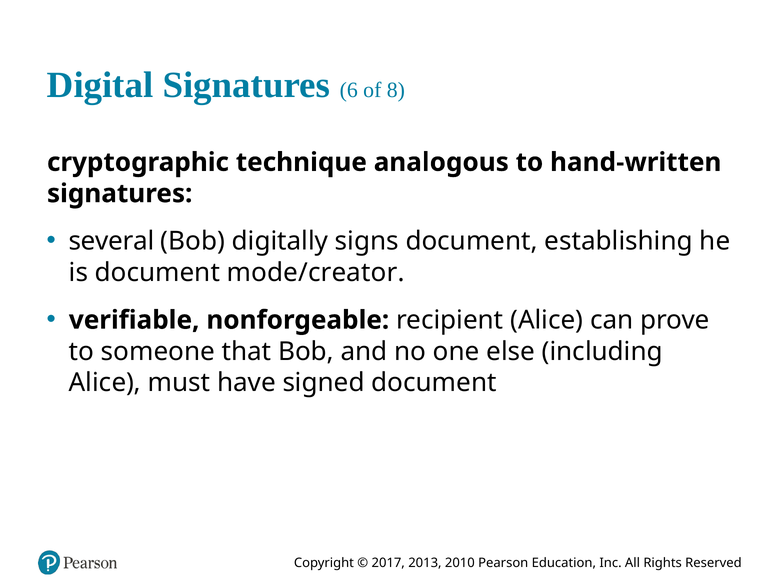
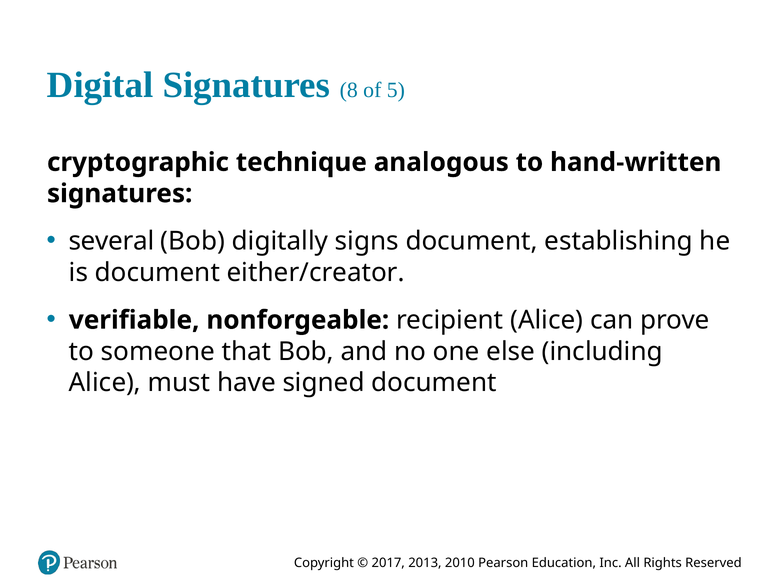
6: 6 -> 8
8: 8 -> 5
mode/creator: mode/creator -> either/creator
